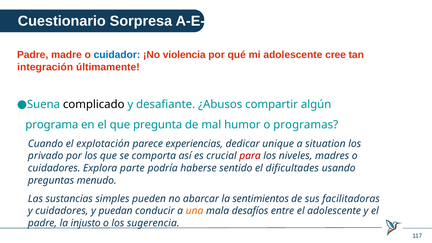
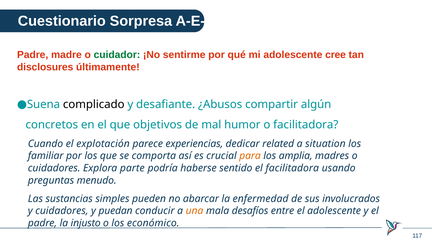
cuidador colour: blue -> green
violencia: violencia -> sentirme
integración: integración -> disclosures
programa: programa -> concretos
pregunta: pregunta -> objetivos
o programas: programas -> facilitadora
unique: unique -> related
privado: privado -> familiar
para colour: red -> orange
niveles: niveles -> amplia
el dificultades: dificultades -> facilitadora
sentimientos: sentimientos -> enfermedad
facilitadoras: facilitadoras -> involucrados
sugerencia: sugerencia -> económico
